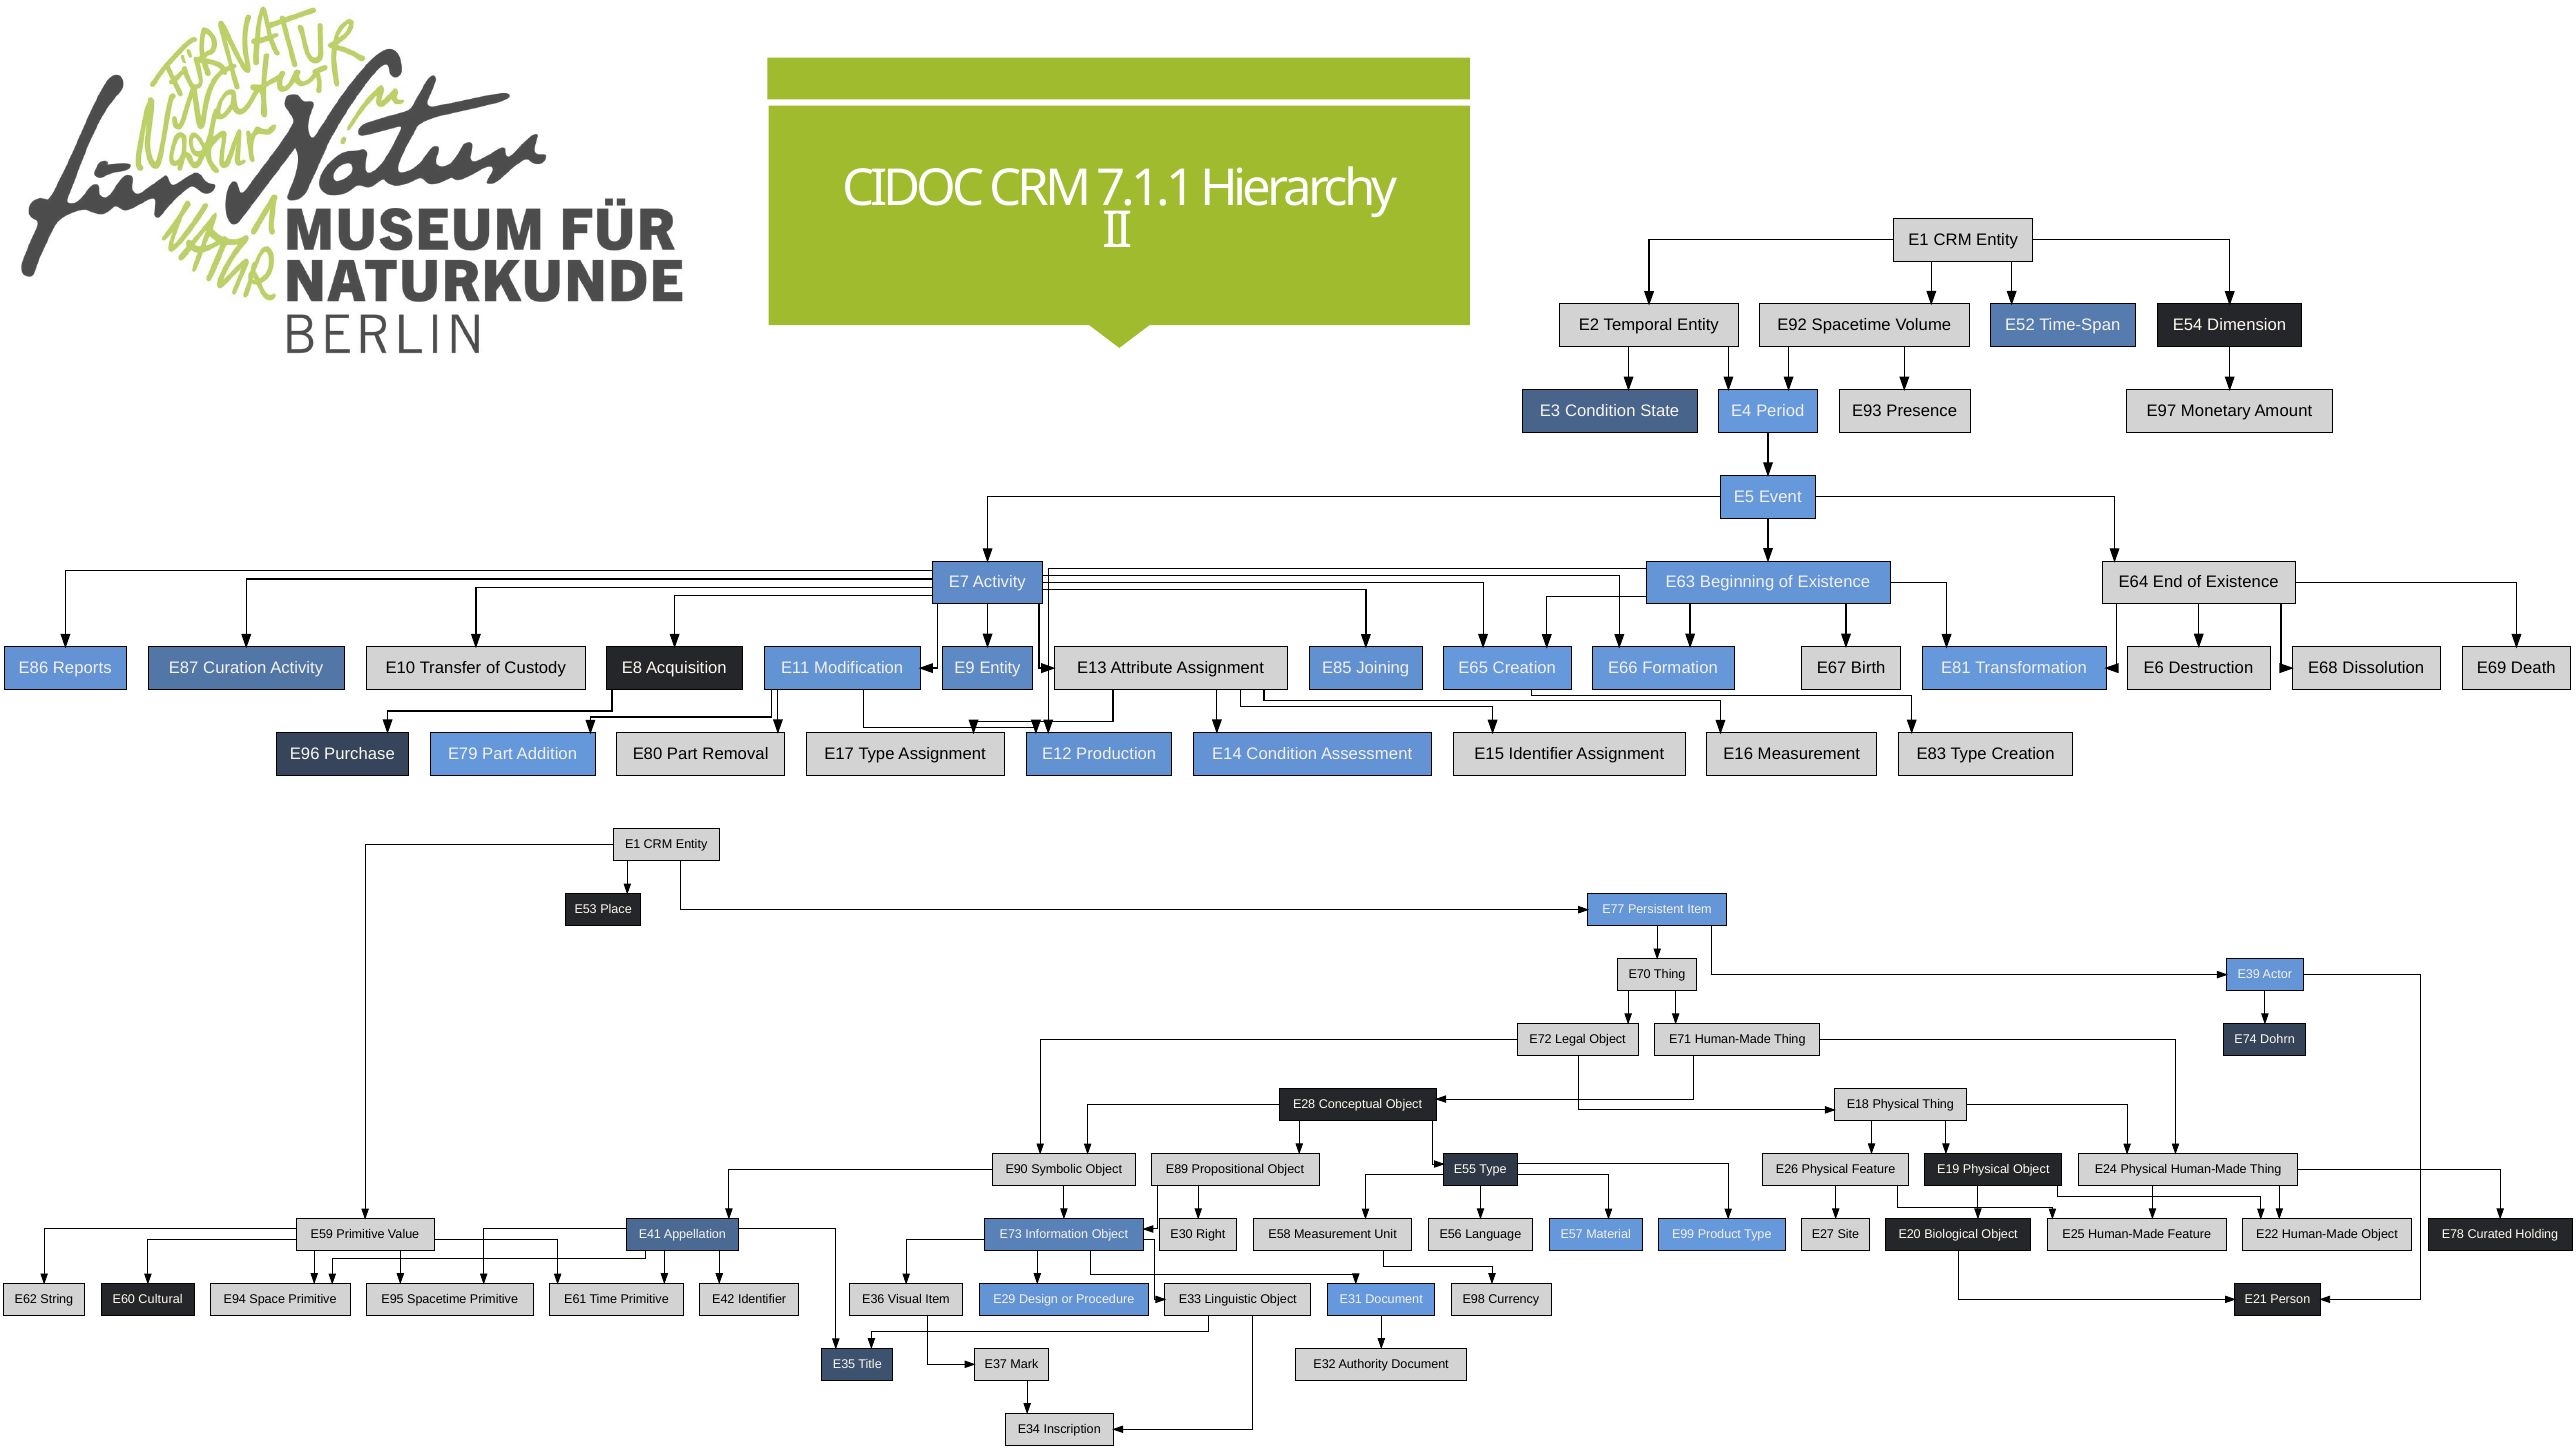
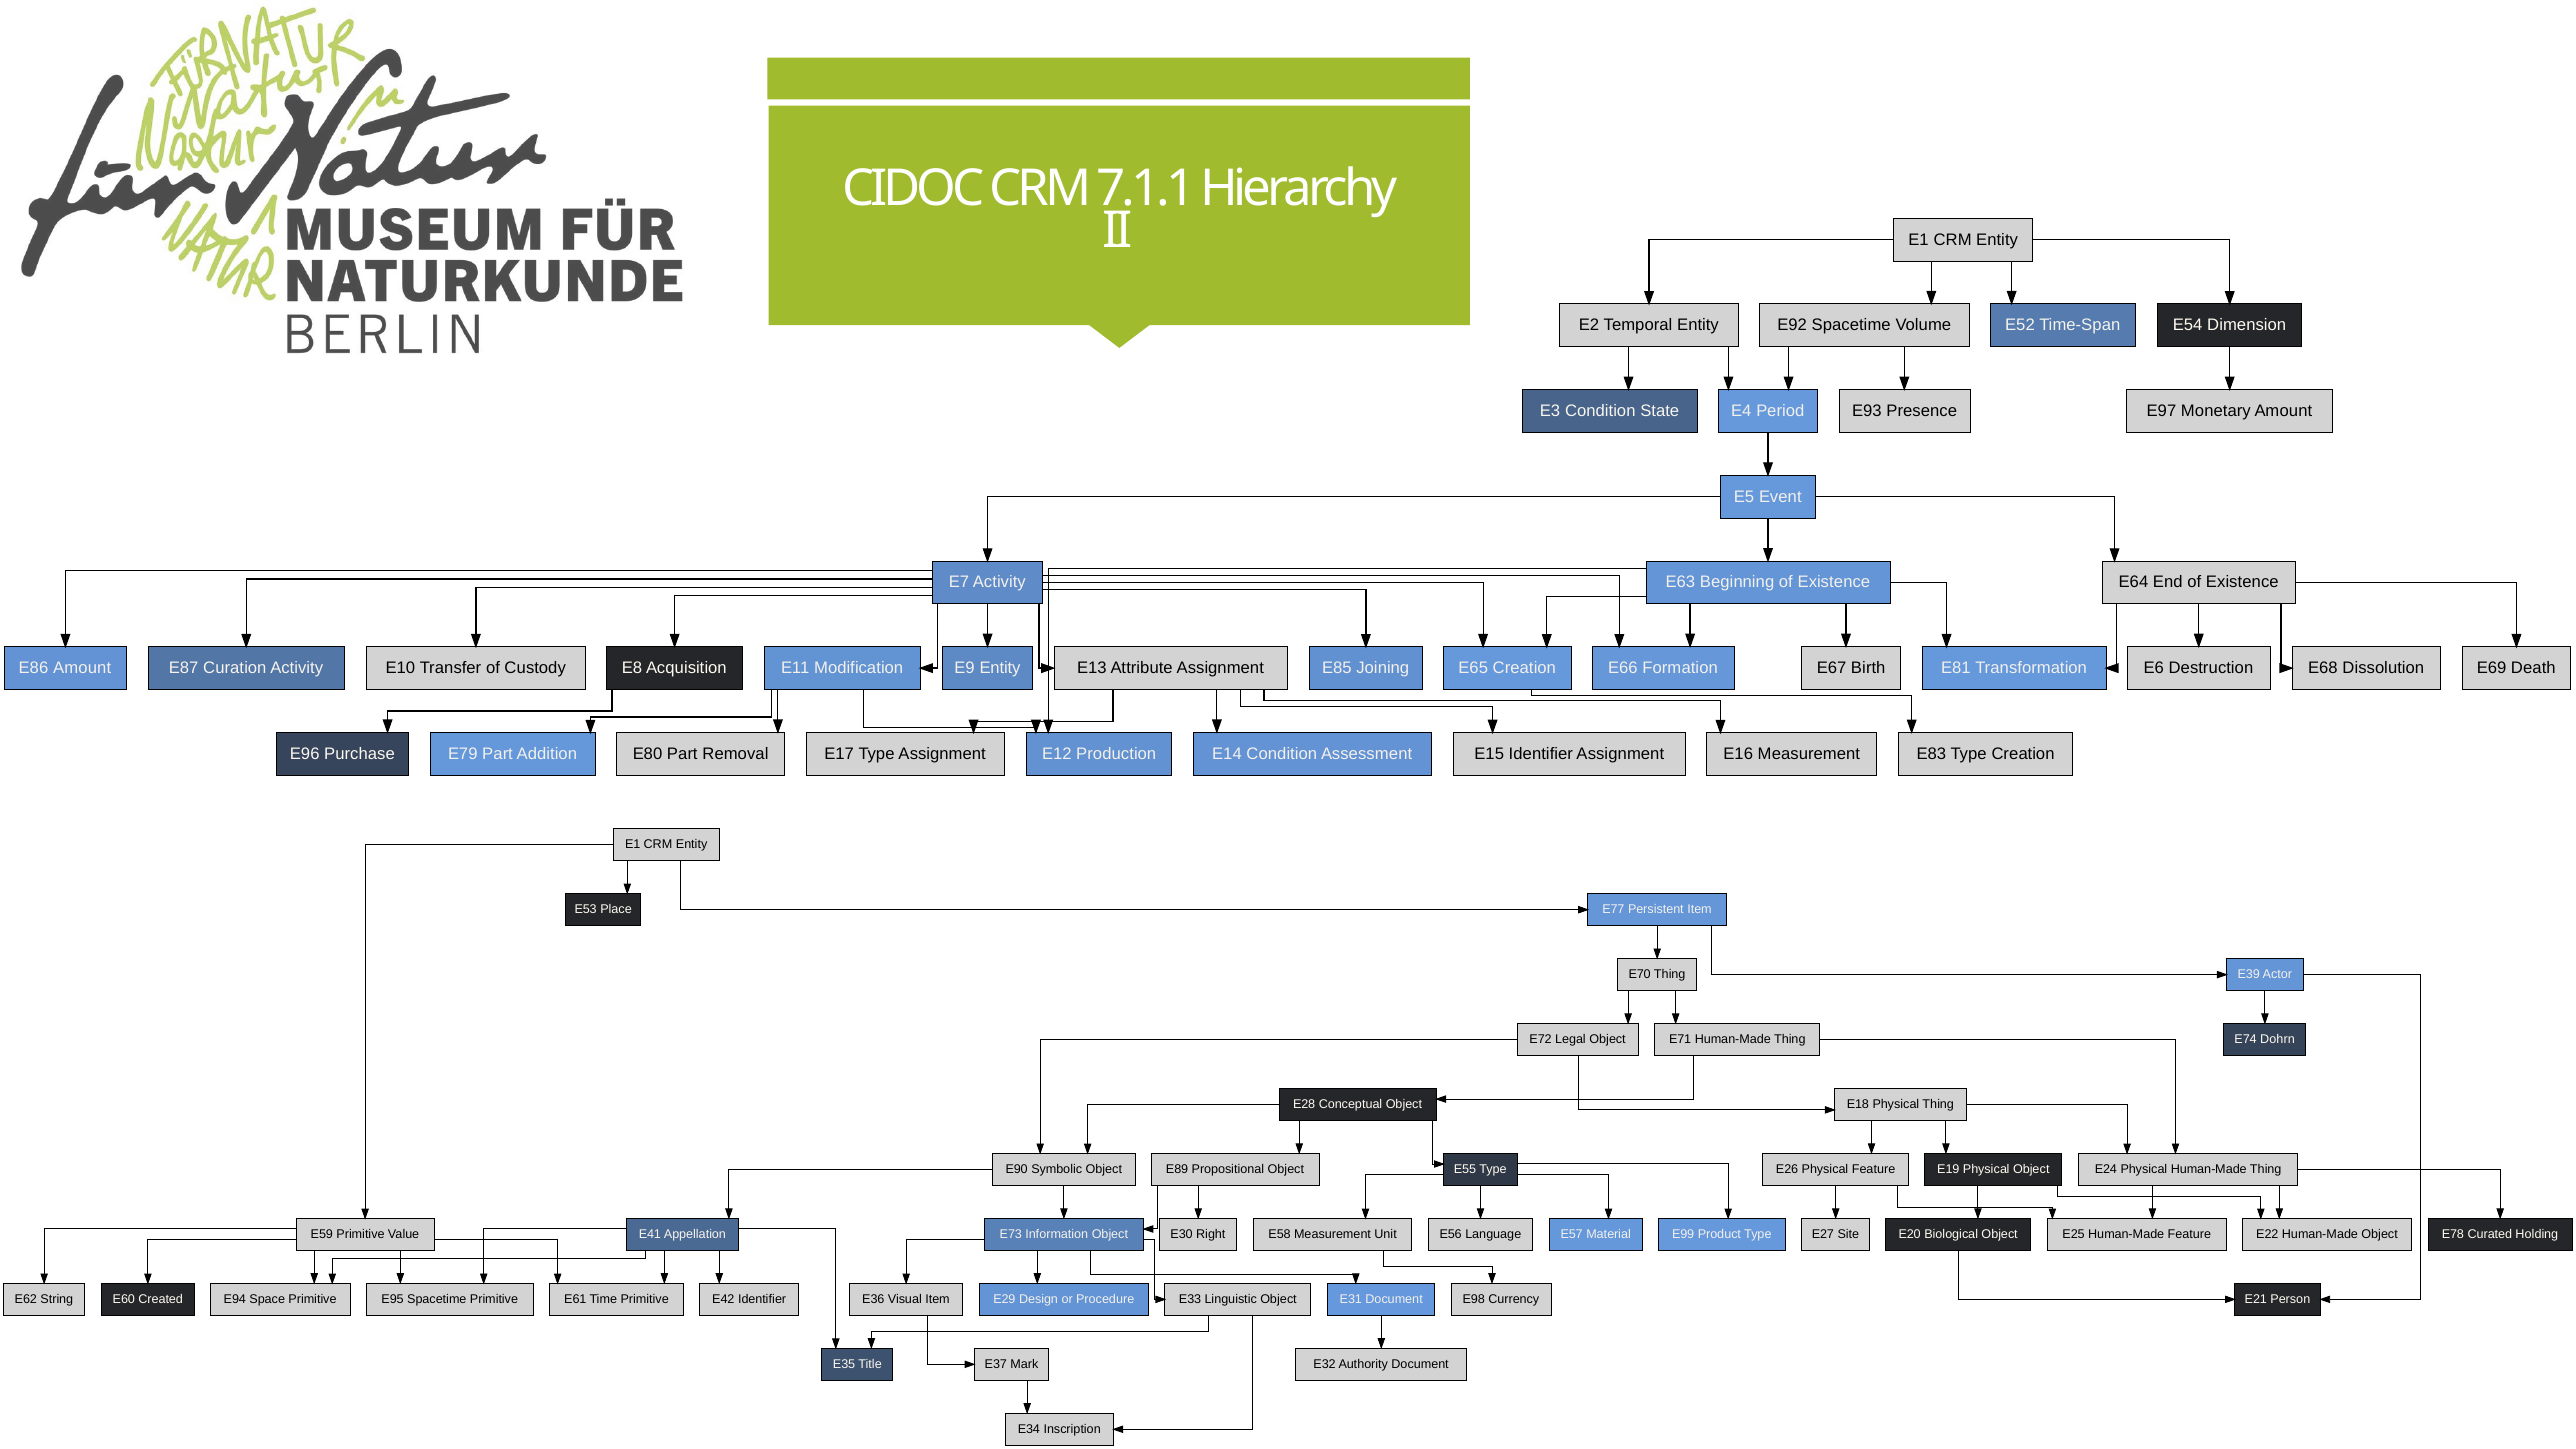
E86 Reports: Reports -> Amount
Cultural: Cultural -> Created
